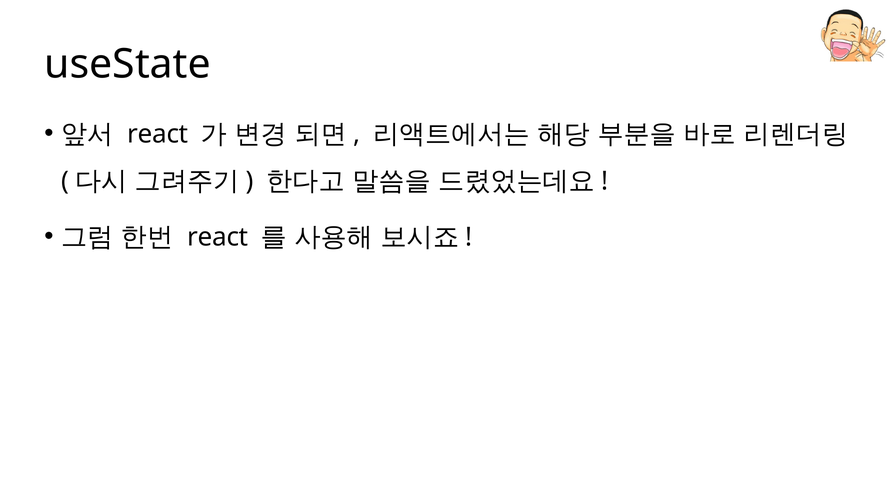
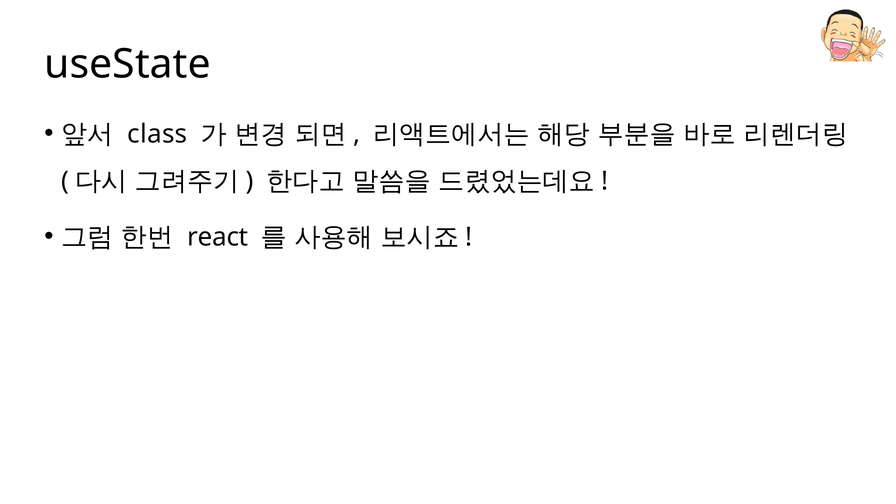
react at (158, 134): react -> class
